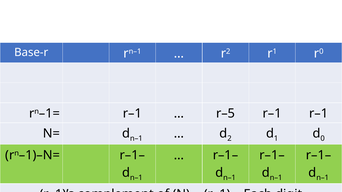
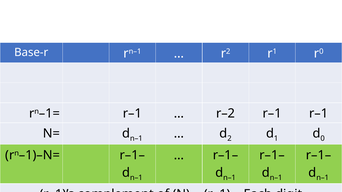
r–5: r–5 -> r–2
